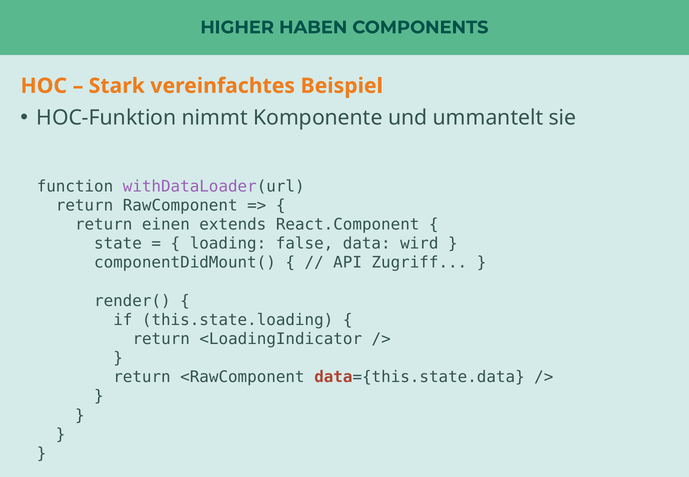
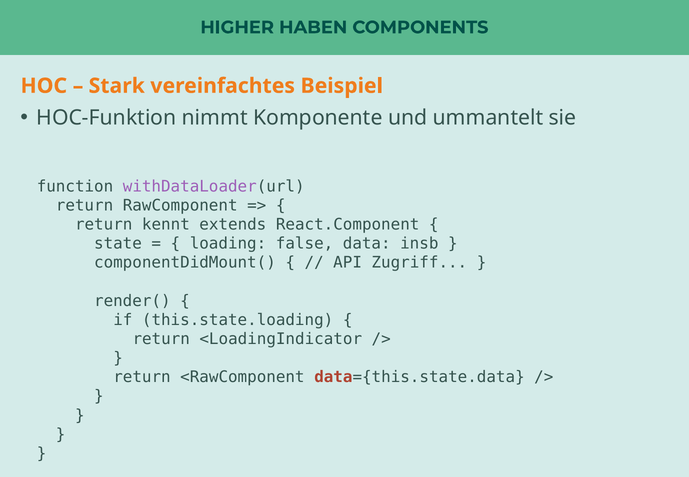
einen: einen -> kennt
wird: wird -> insb
